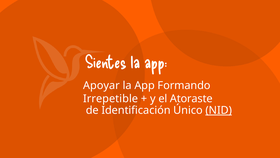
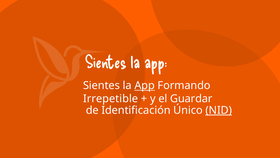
Apoyar at (101, 85): Apoyar -> Sientes
App at (145, 85) underline: none -> present
Atoraste: Atoraste -> Guardar
